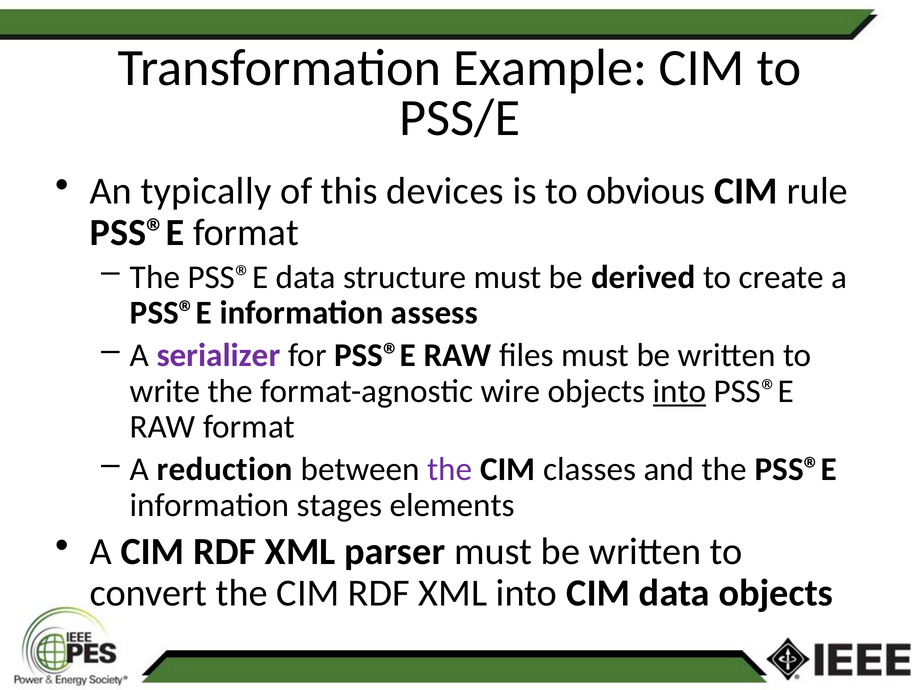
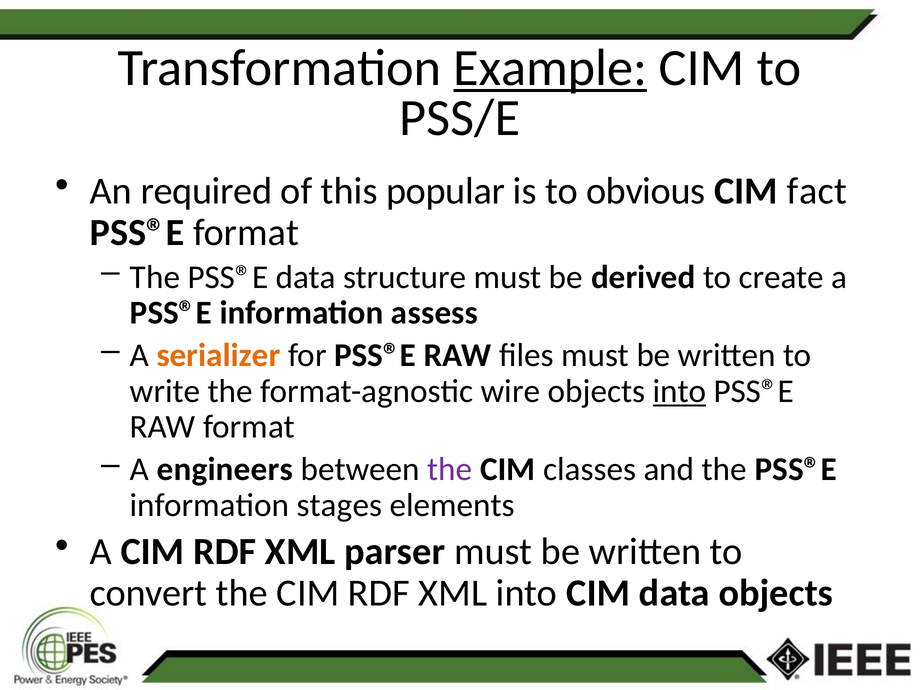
Example underline: none -> present
typically: typically -> required
devices: devices -> popular
rule: rule -> fact
serializer colour: purple -> orange
reduction: reduction -> engineers
